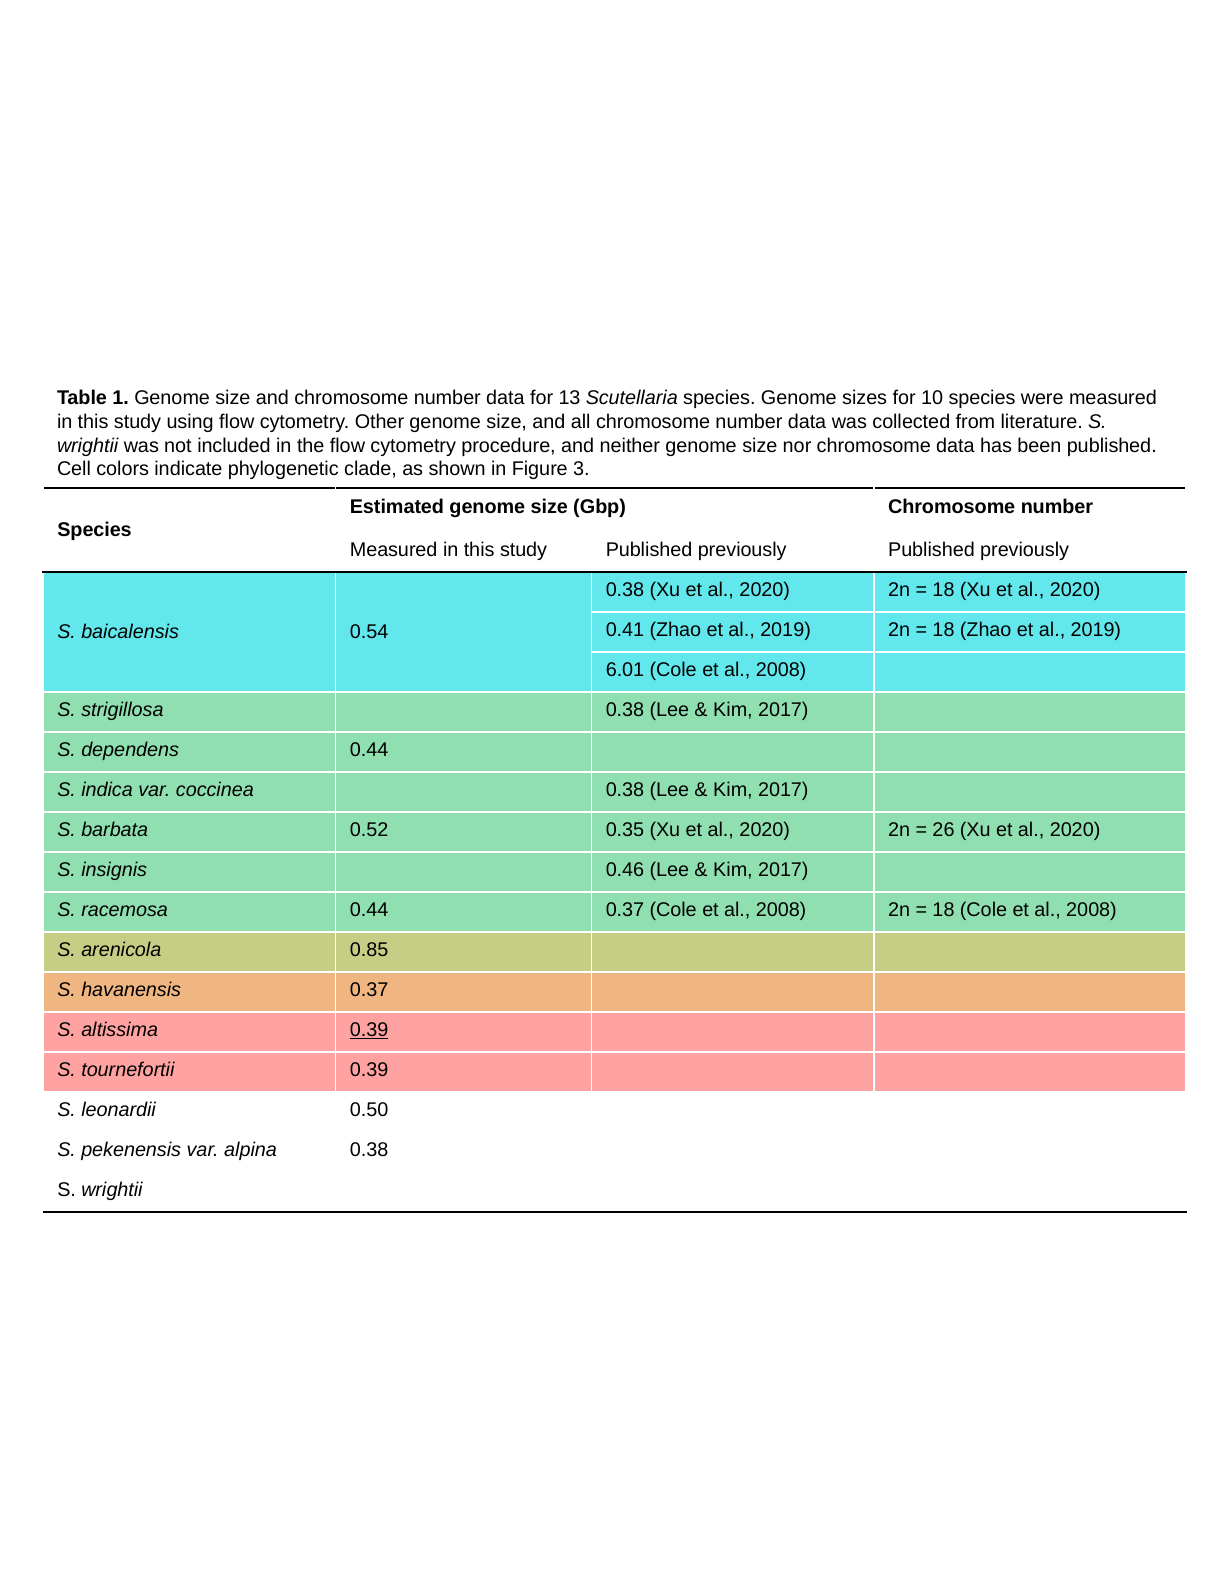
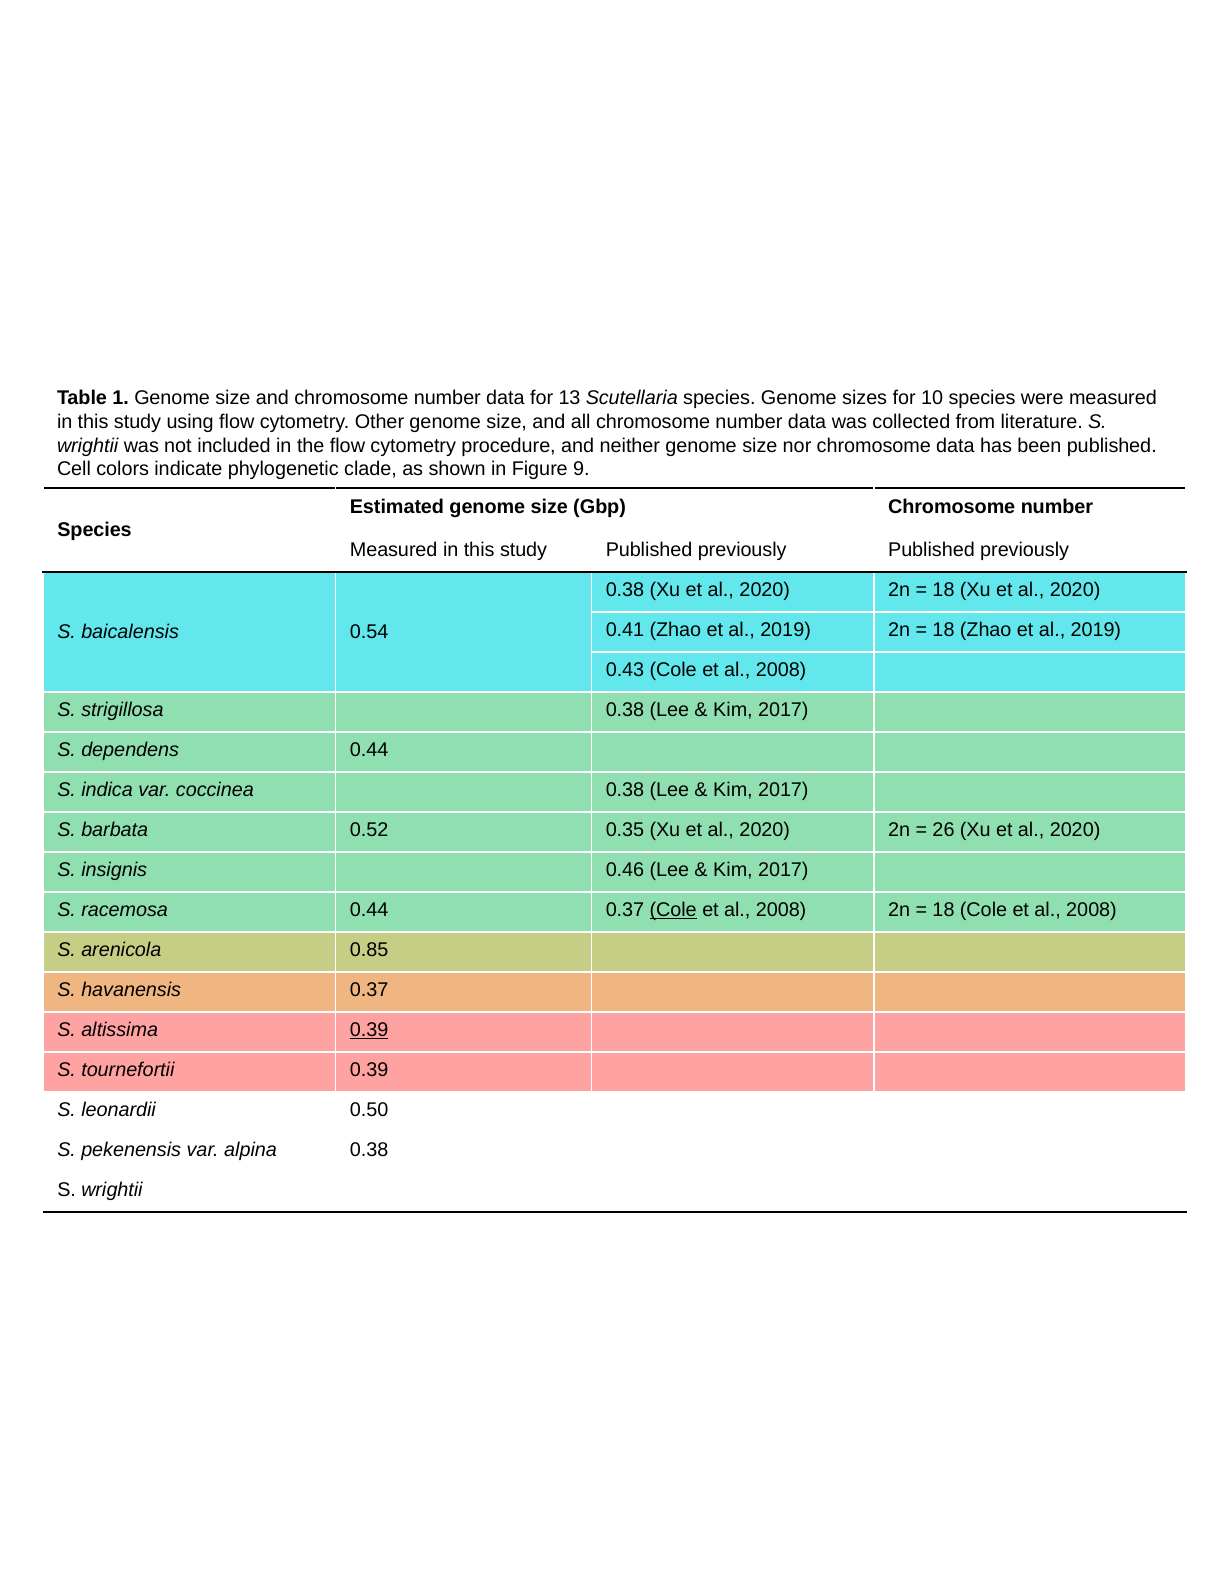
3: 3 -> 9
6.01: 6.01 -> 0.43
Cole at (673, 910) underline: none -> present
